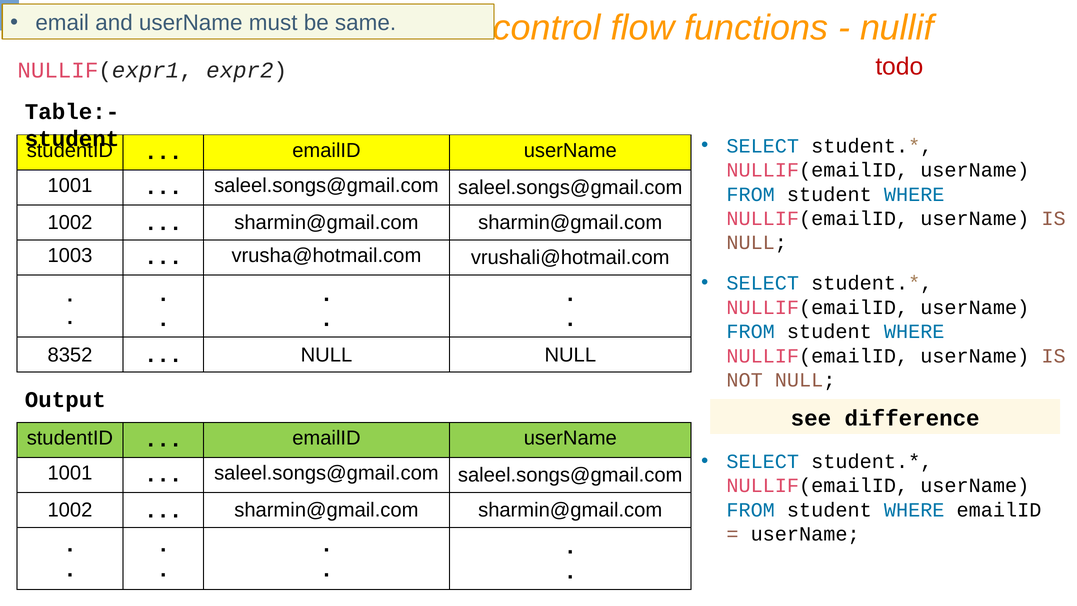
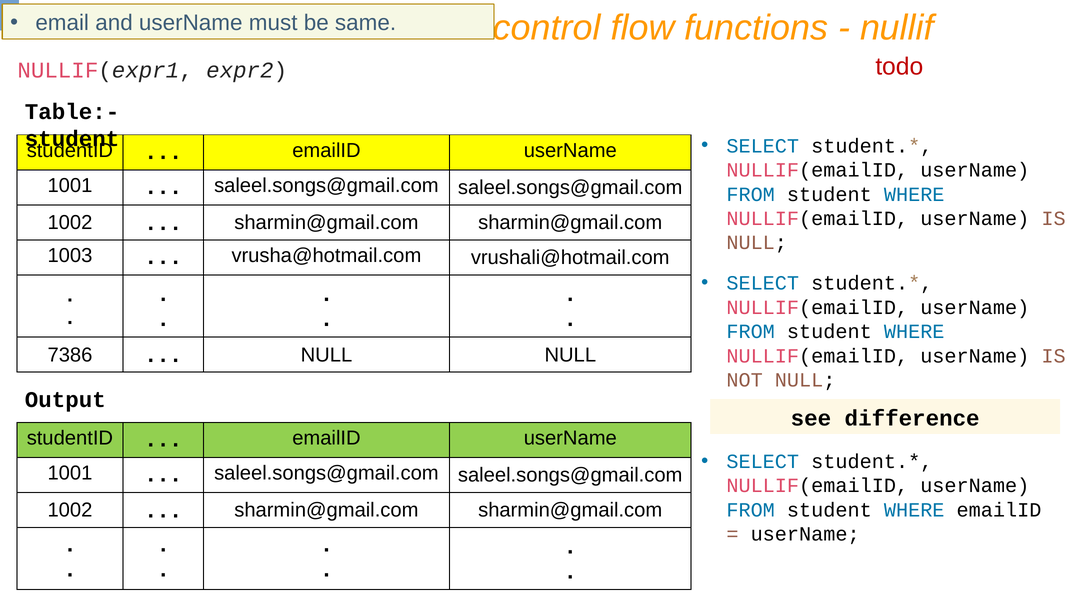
8352: 8352 -> 7386
